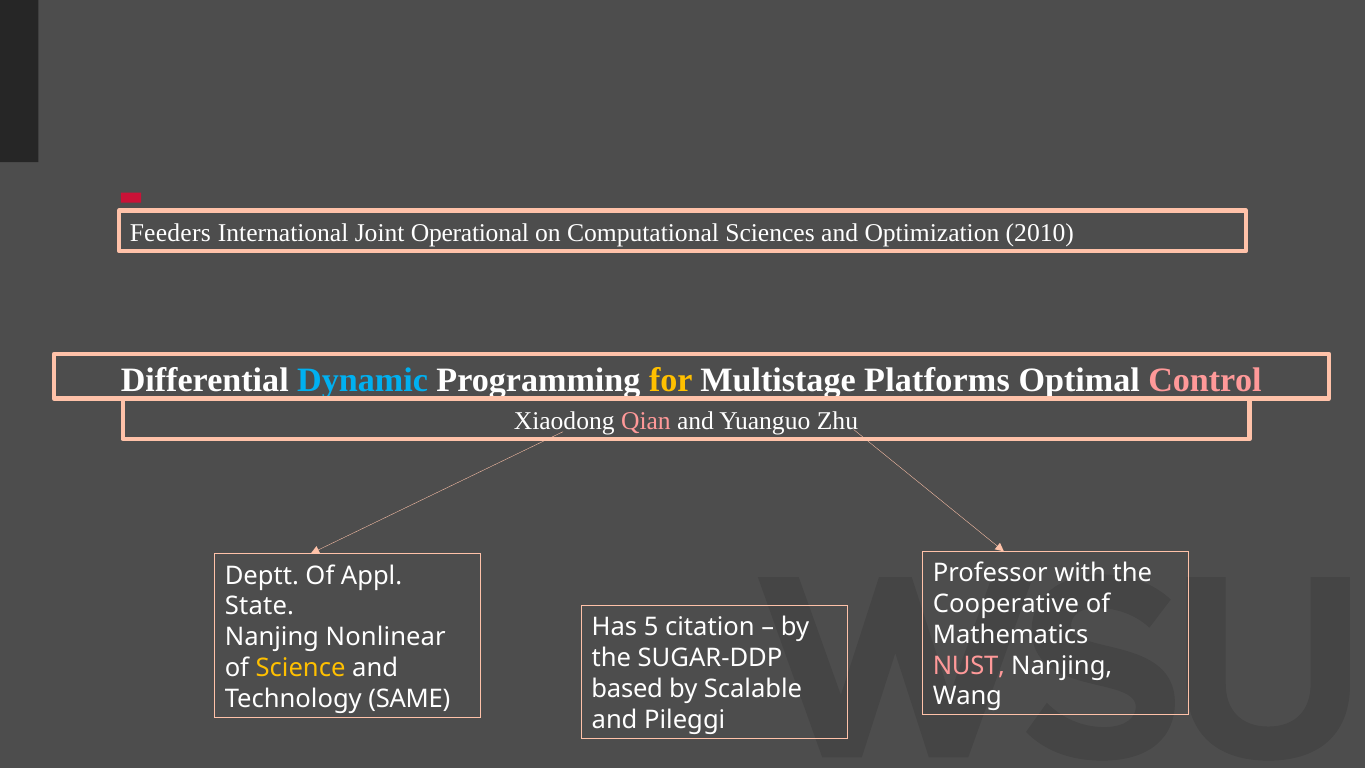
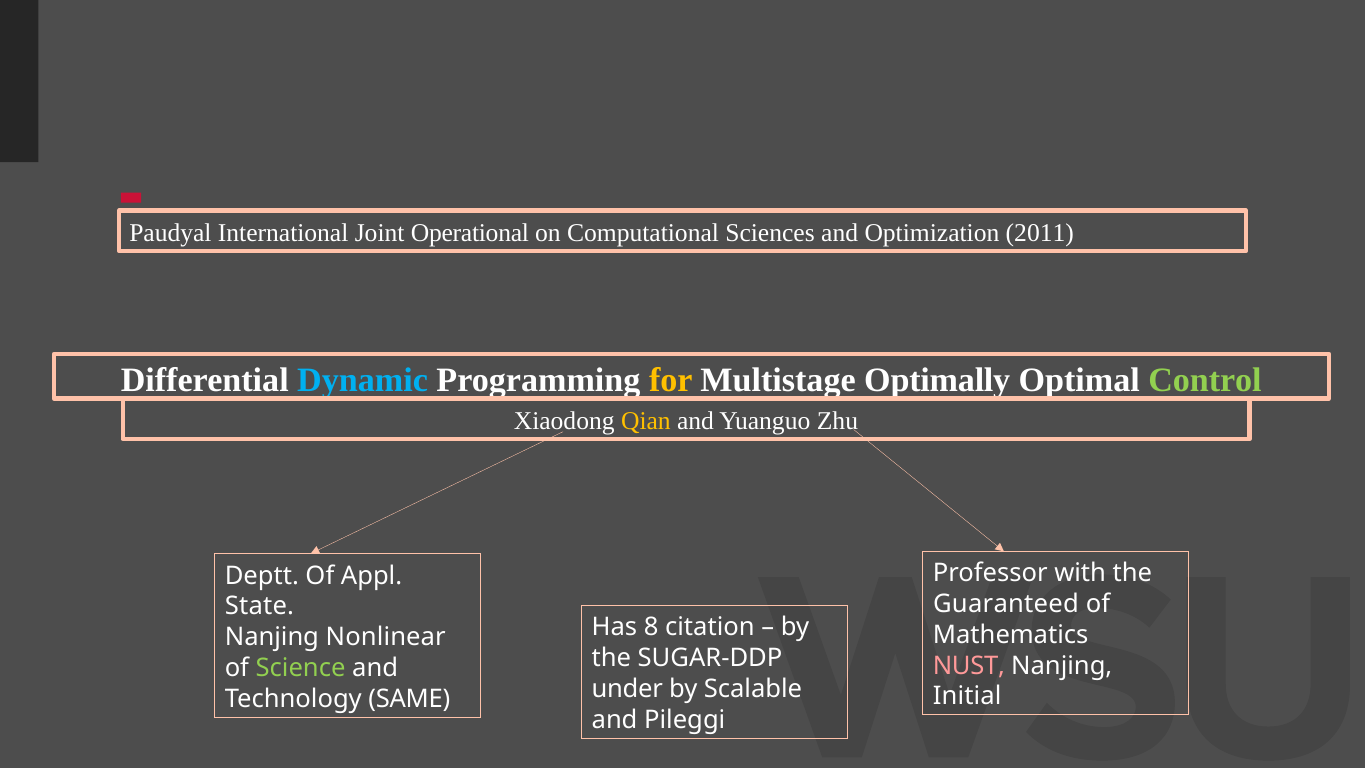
Feeders: Feeders -> Paudyal
2010: 2010 -> 2011
Platforms: Platforms -> Optimally
Control colour: pink -> light green
Qian colour: pink -> yellow
Cooperative: Cooperative -> Guaranteed
5: 5 -> 8
Science colour: yellow -> light green
based: based -> under
Wang: Wang -> Initial
